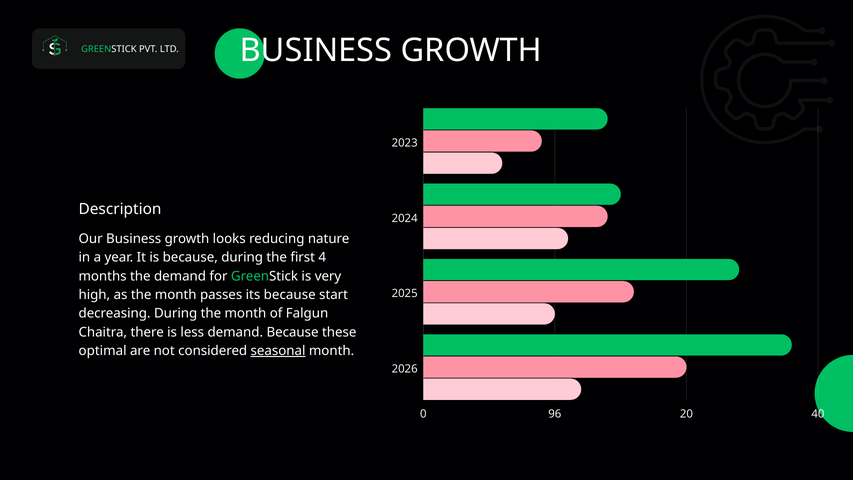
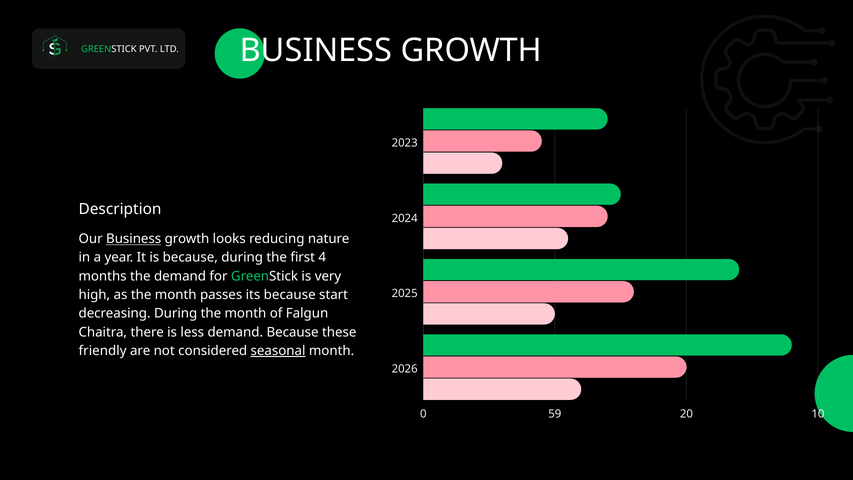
Business at (134, 239) underline: none -> present
optimal: optimal -> friendly
96: 96 -> 59
40: 40 -> 10
